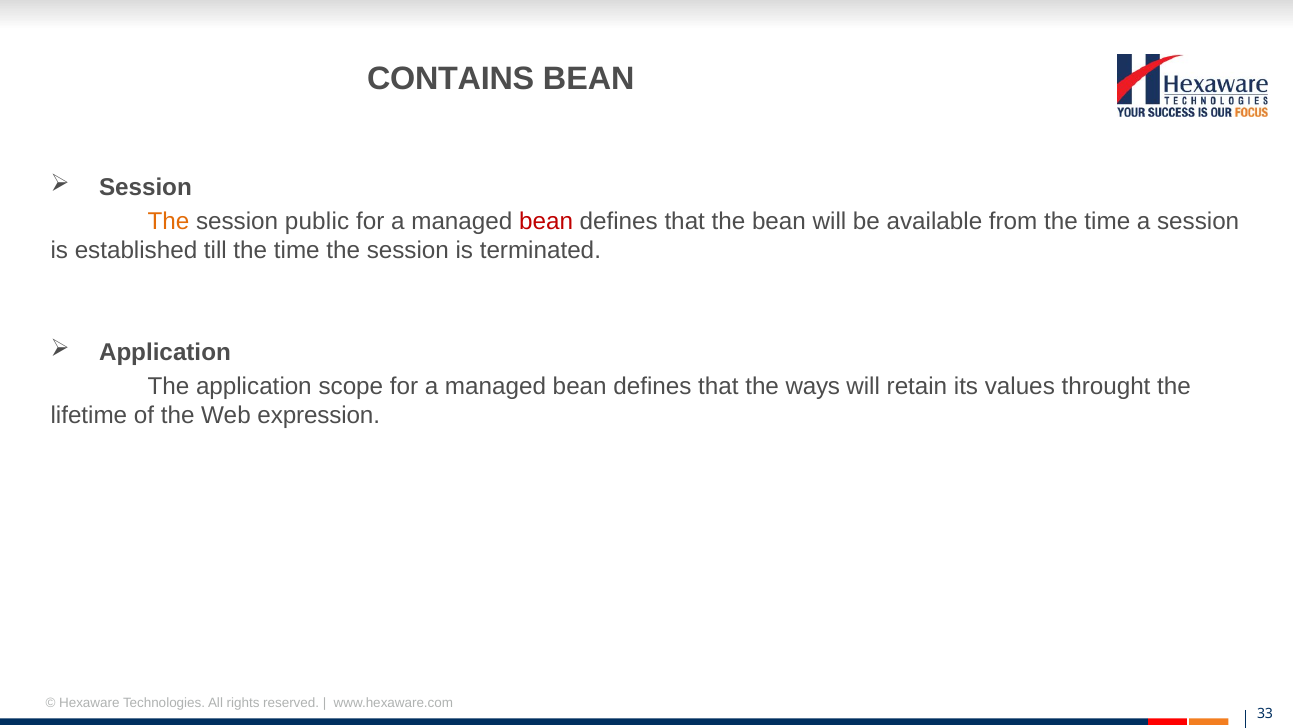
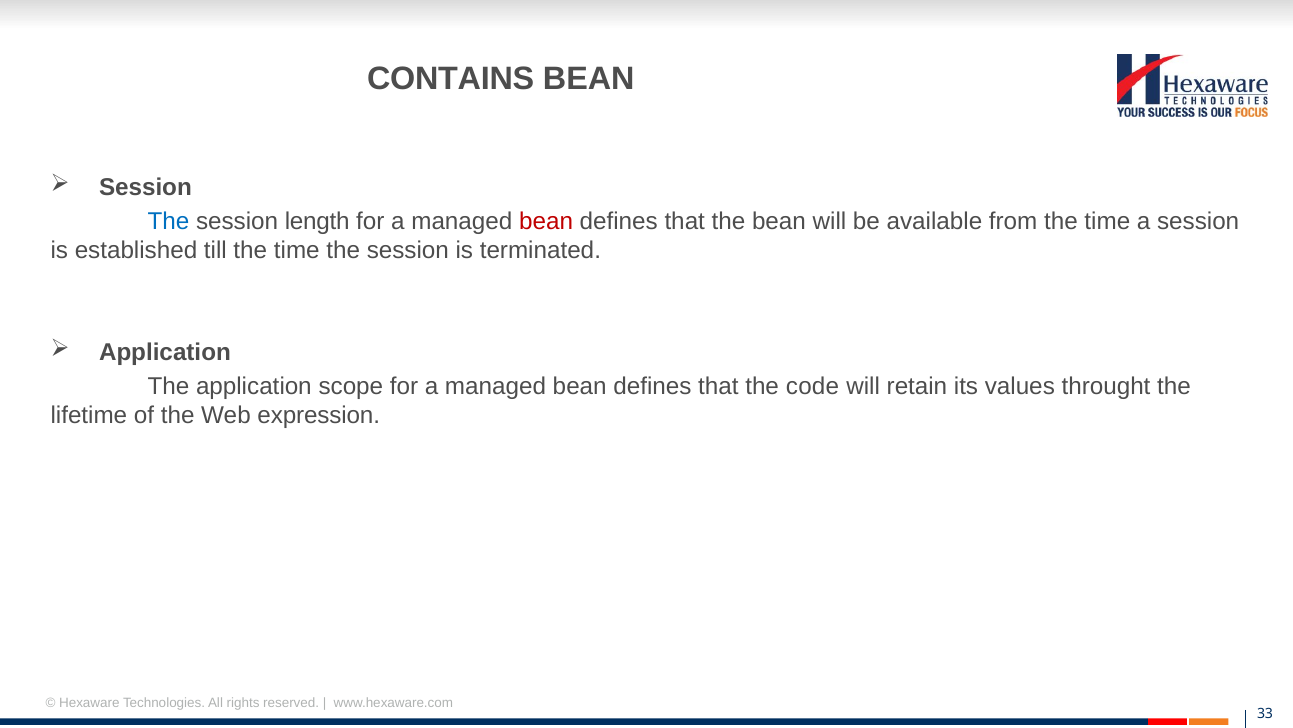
The at (168, 221) colour: orange -> blue
public: public -> length
ways: ways -> code
